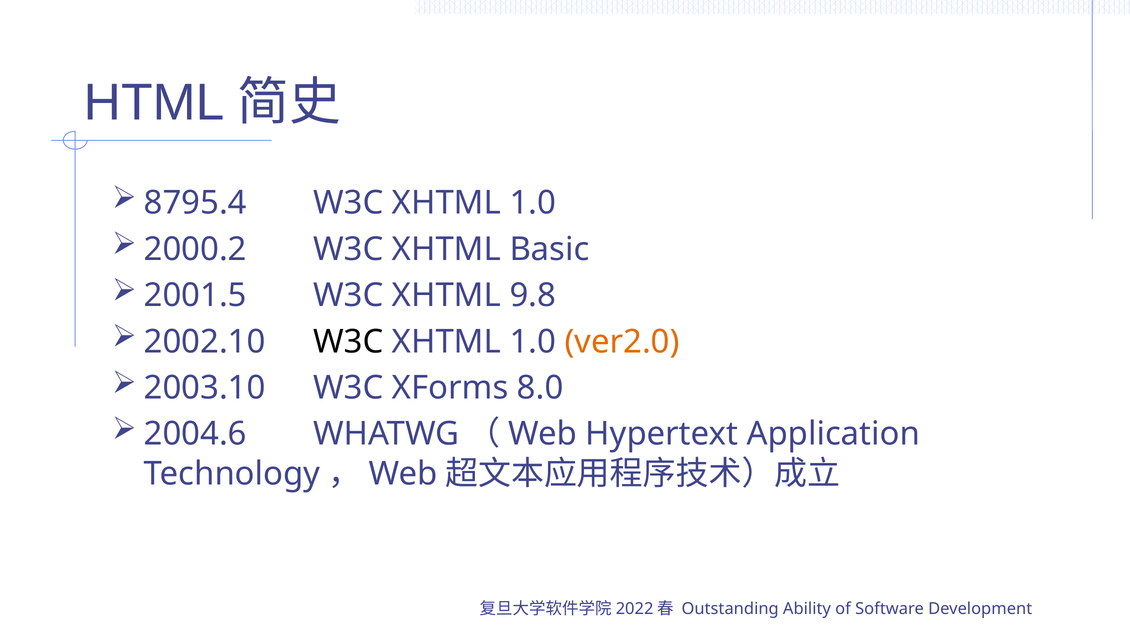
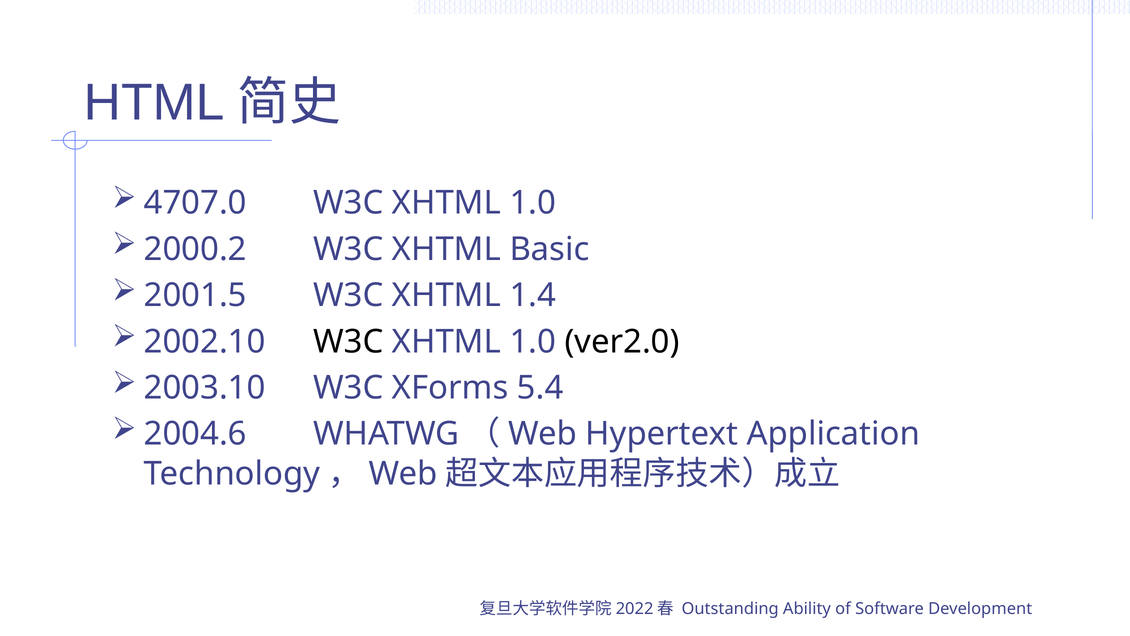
8795.4: 8795.4 -> 4707.0
9.8: 9.8 -> 1.4
ver2.0 colour: orange -> black
8.0: 8.0 -> 5.4
